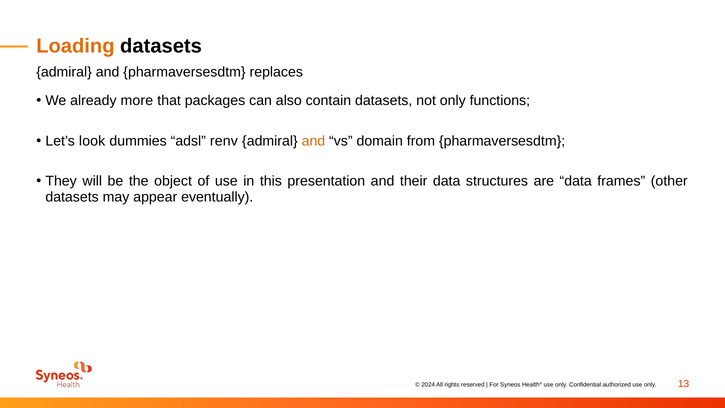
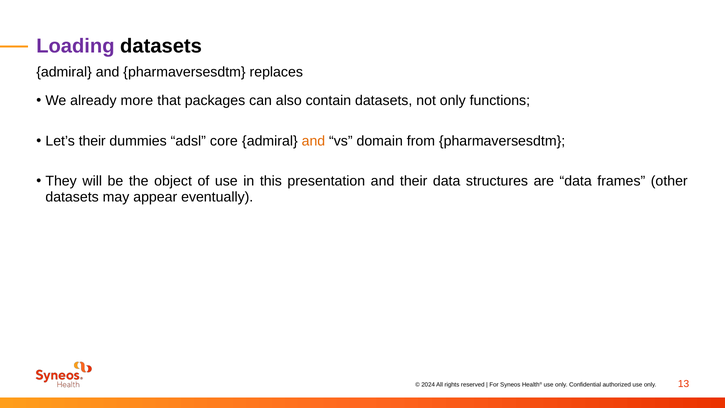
Loading colour: orange -> purple
Let’s look: look -> their
renv: renv -> core
